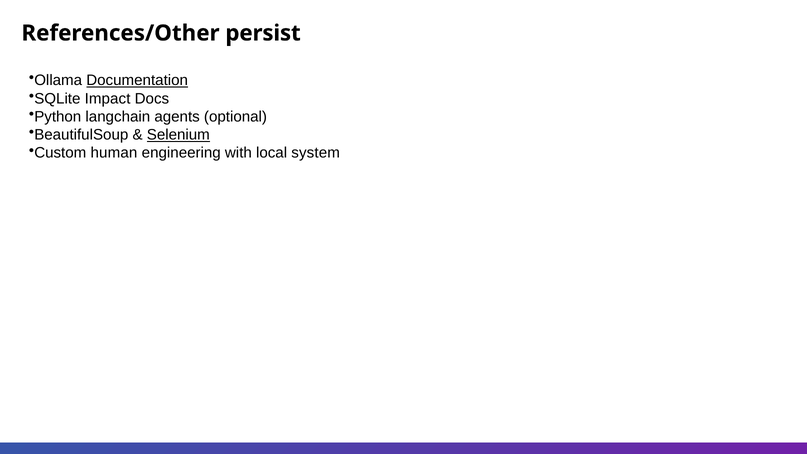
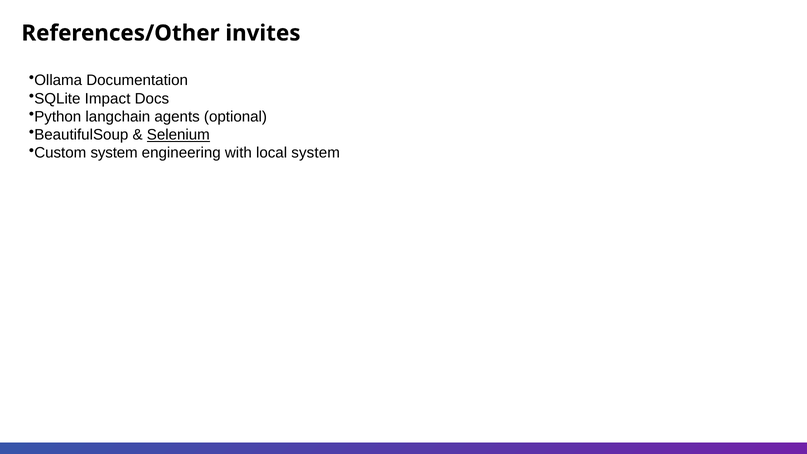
persist: persist -> invites
Documentation underline: present -> none
Custom human: human -> system
